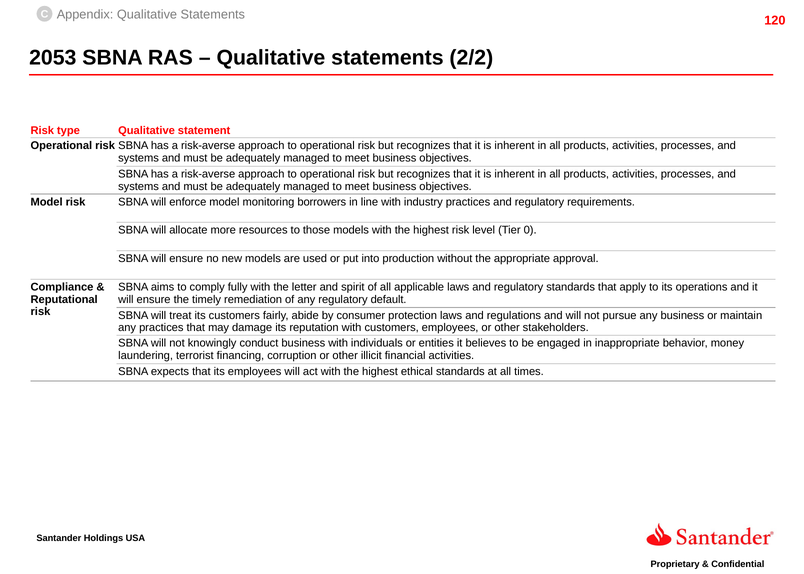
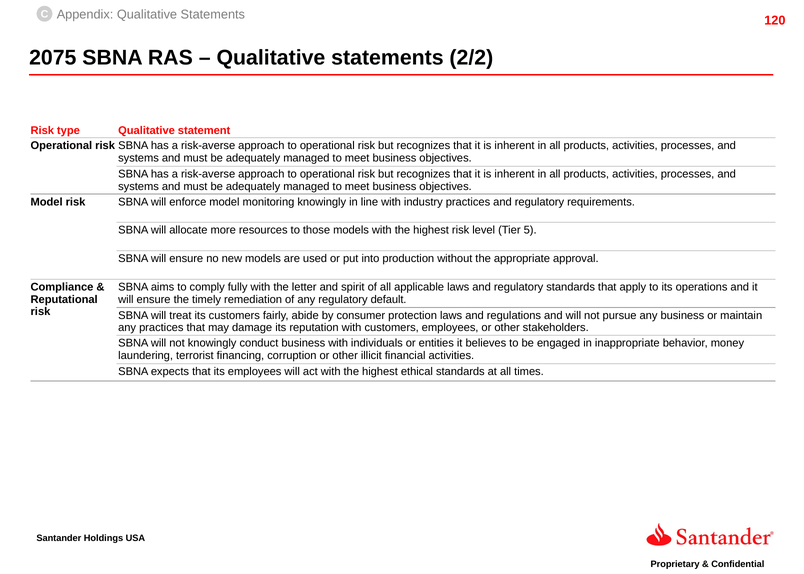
2053: 2053 -> 2075
monitoring borrowers: borrowers -> knowingly
0: 0 -> 5
